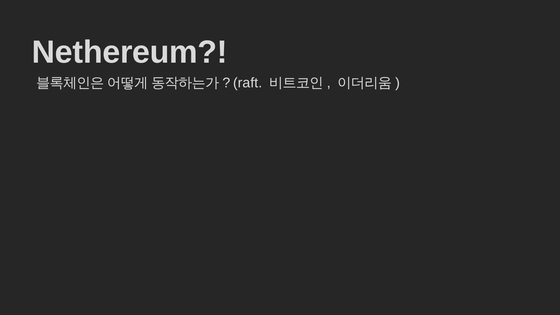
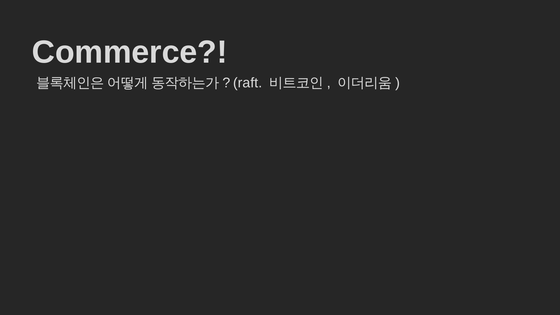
Nethereum: Nethereum -> Commerce
